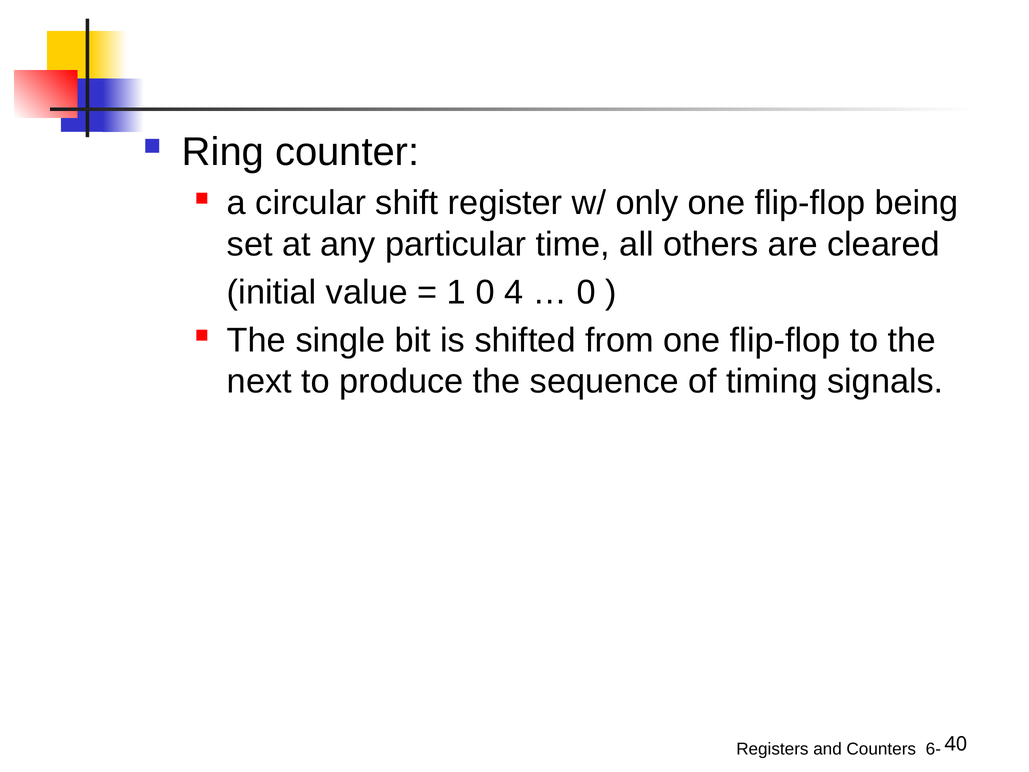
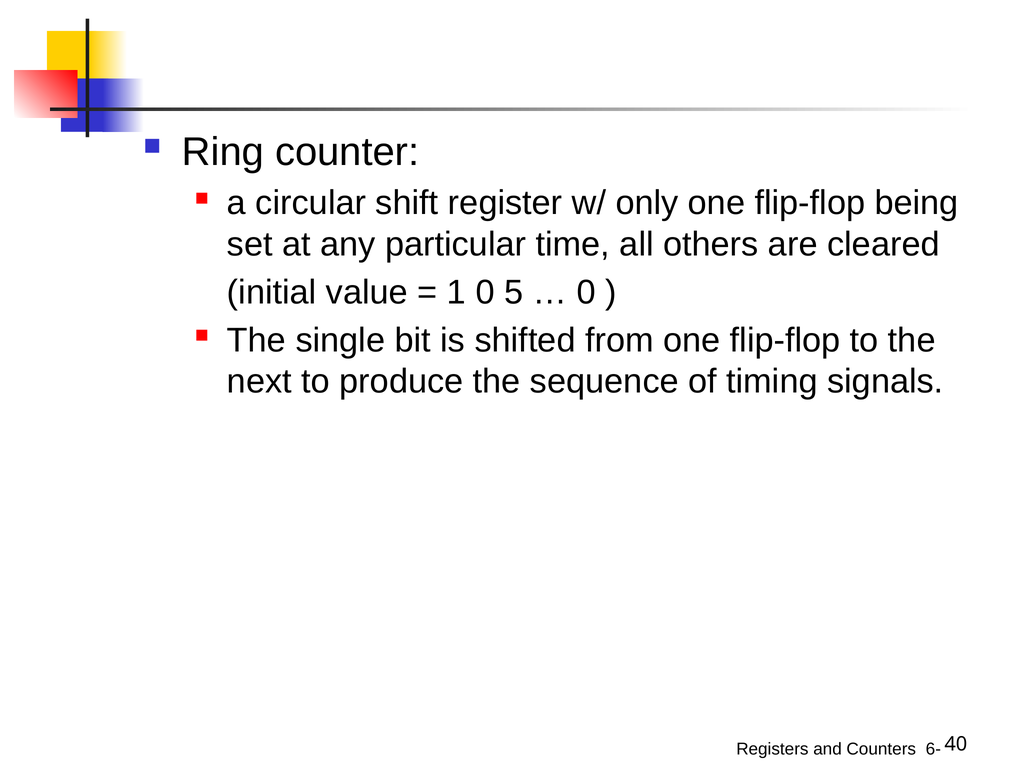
4: 4 -> 5
